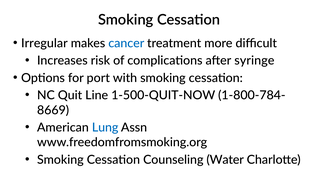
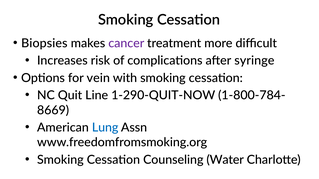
Irregular: Irregular -> Biopsies
cancer colour: blue -> purple
port: port -> vein
1-500-QUIT-NOW: 1-500-QUIT-NOW -> 1-290-QUIT-NOW
